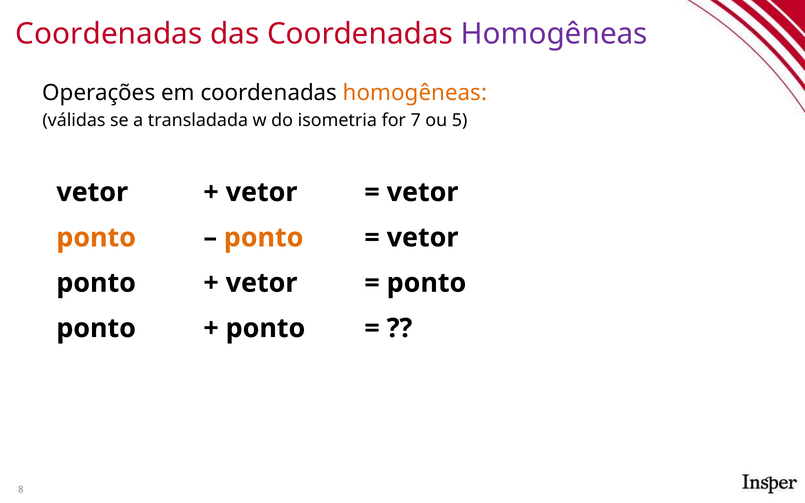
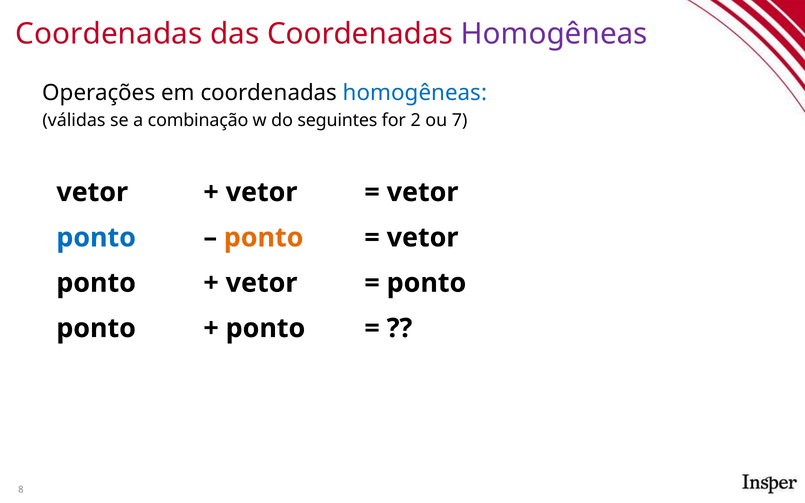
homogêneas at (415, 93) colour: orange -> blue
transladada: transladada -> combinação
isometria: isometria -> seguintes
7: 7 -> 2
5: 5 -> 7
ponto at (96, 238) colour: orange -> blue
